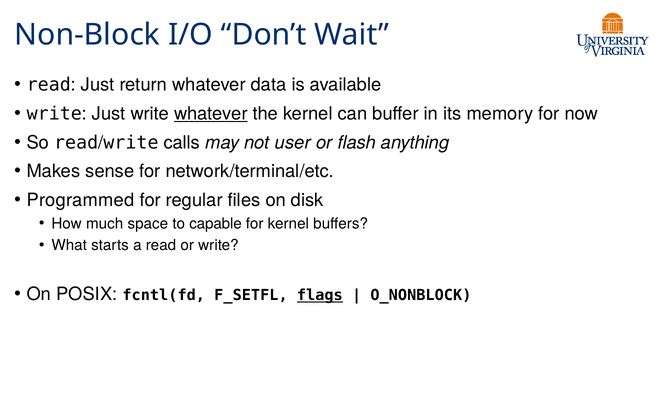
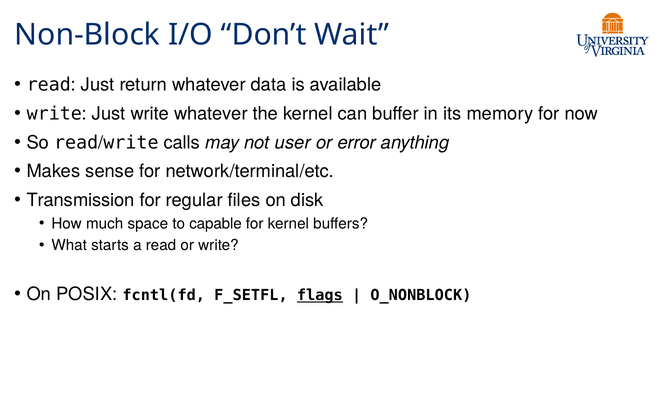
whatever at (211, 114) underline: present -> none
flash: flash -> error
Programmed: Programmed -> Transmission
